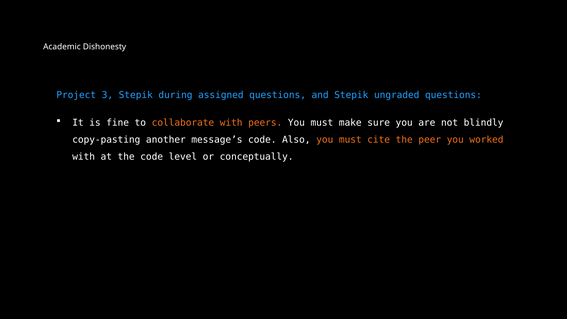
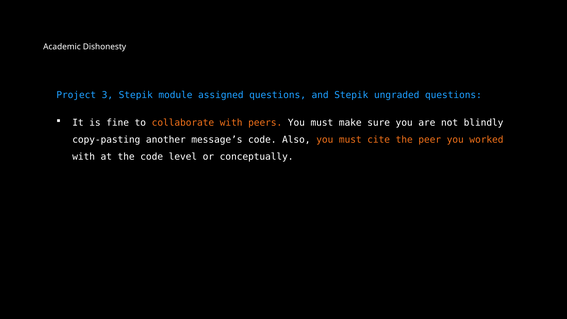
during: during -> module
